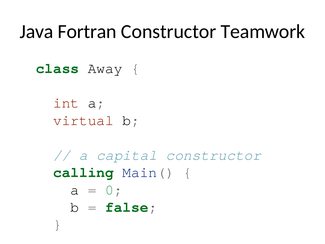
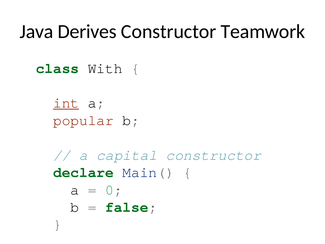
Fortran: Fortran -> Derives
Away: Away -> With
int underline: none -> present
virtual: virtual -> popular
calling: calling -> declare
